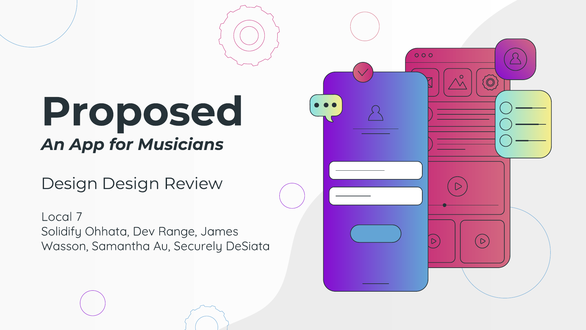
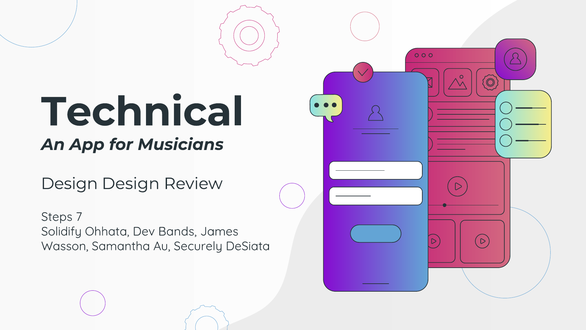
Proposed: Proposed -> Technical
Local: Local -> Steps
Range: Range -> Bands
